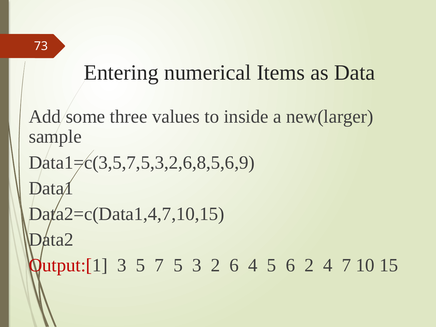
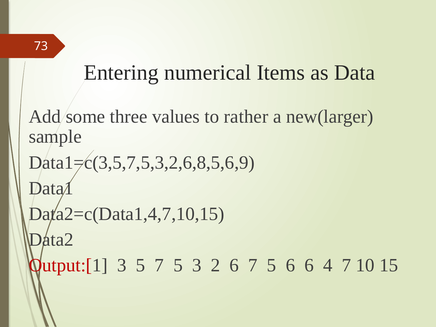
inside: inside -> rather
6 4: 4 -> 7
6 2: 2 -> 6
